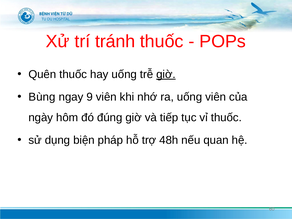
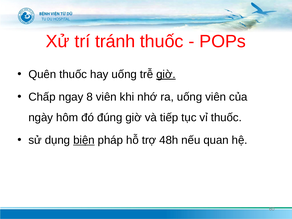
Bùng: Bùng -> Chấp
9: 9 -> 8
biện underline: none -> present
